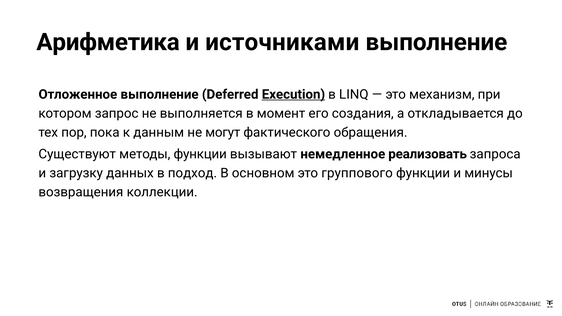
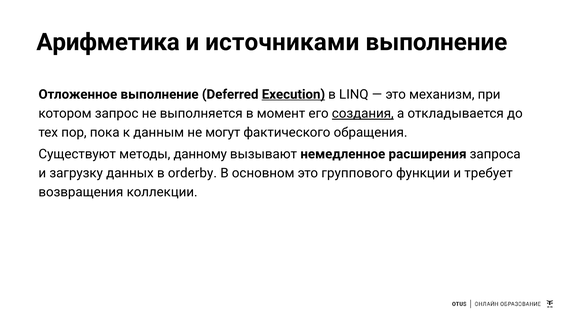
создания underline: none -> present
методы функции: функции -> данному
реализовать: реализовать -> расширения
подход: подход -> orderby
минусы: минусы -> требует
